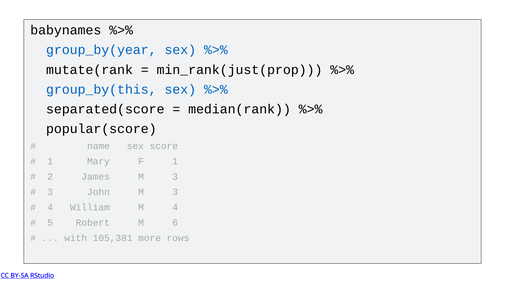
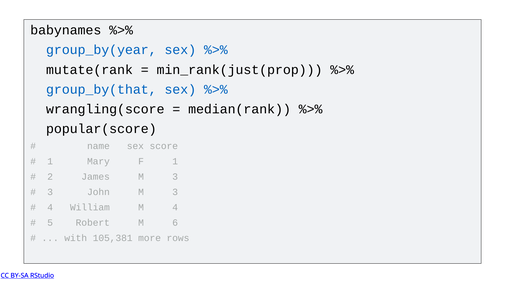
group_by(this: group_by(this -> group_by(that
separated(score: separated(score -> wrangling(score
